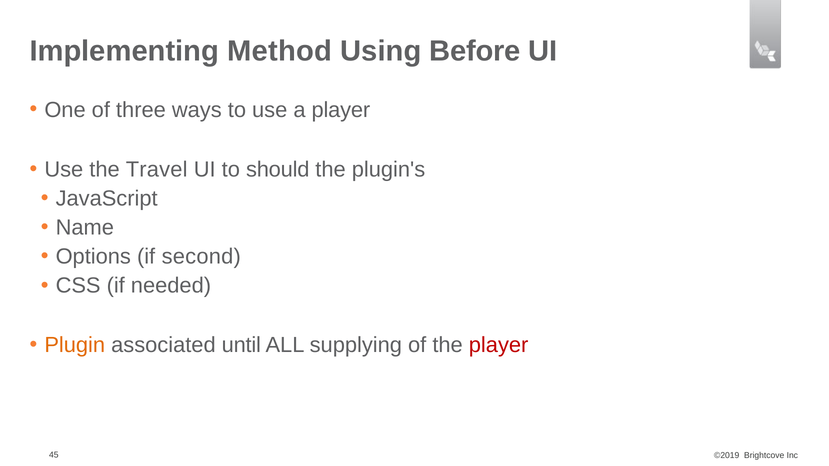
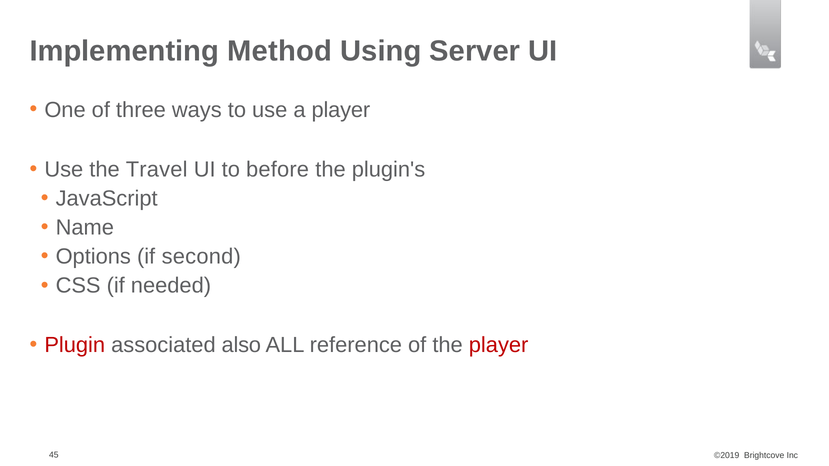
Before: Before -> Server
should: should -> before
Plugin colour: orange -> red
until: until -> also
supplying: supplying -> reference
